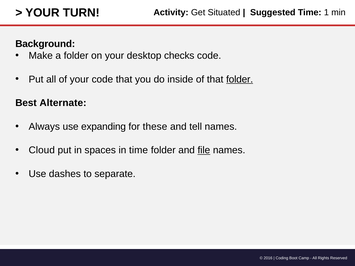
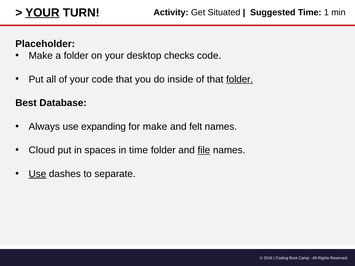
YOUR at (42, 13) underline: none -> present
Background: Background -> Placeholder
Alternate: Alternate -> Database
for these: these -> make
tell: tell -> felt
Use at (37, 174) underline: none -> present
